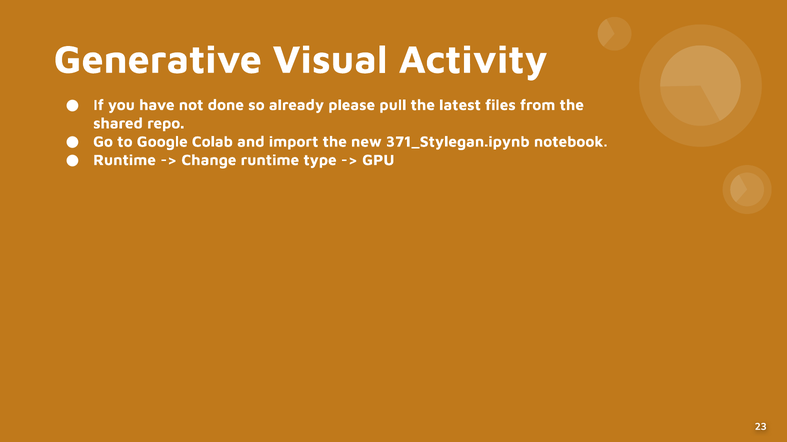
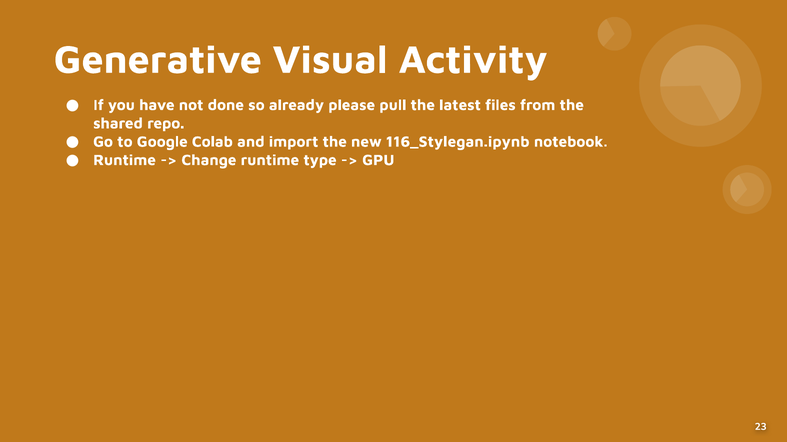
371_Stylegan.ipynb: 371_Stylegan.ipynb -> 116_Stylegan.ipynb
